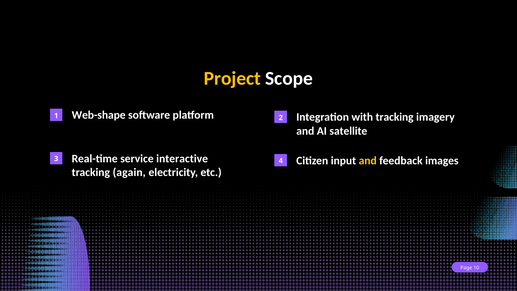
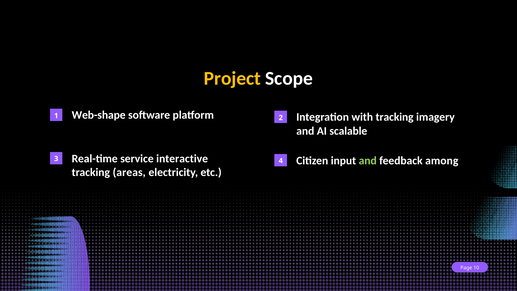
satellite: satellite -> scalable
and at (368, 160) colour: yellow -> light green
images: images -> among
again: again -> areas
